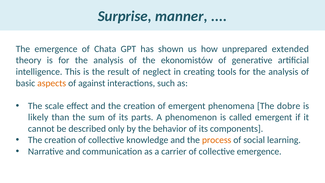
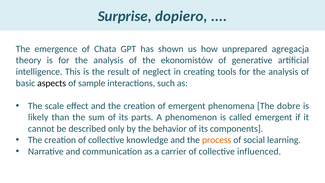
manner: manner -> dopiero
extended: extended -> agregacja
aspects colour: orange -> black
against: against -> sample
collective emergence: emergence -> influenced
